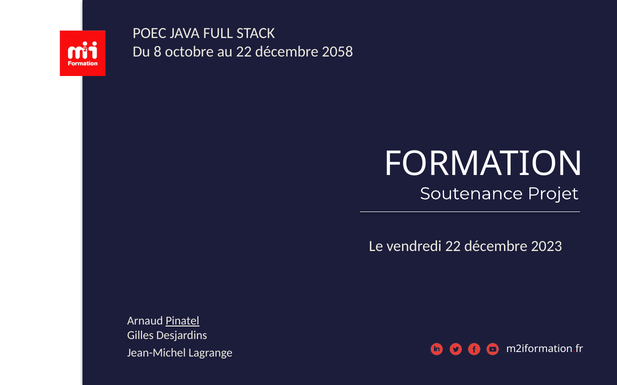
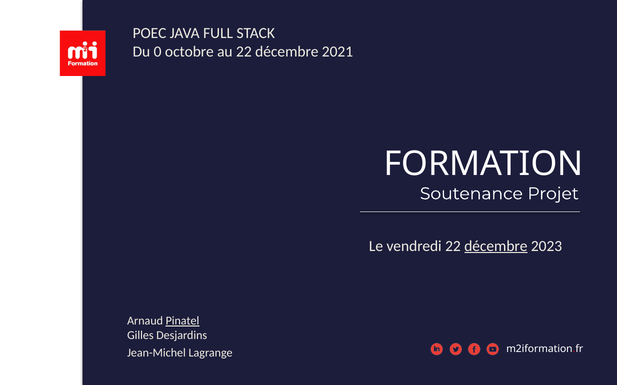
8: 8 -> 0
2058: 2058 -> 2021
décembre at (496, 246) underline: none -> present
